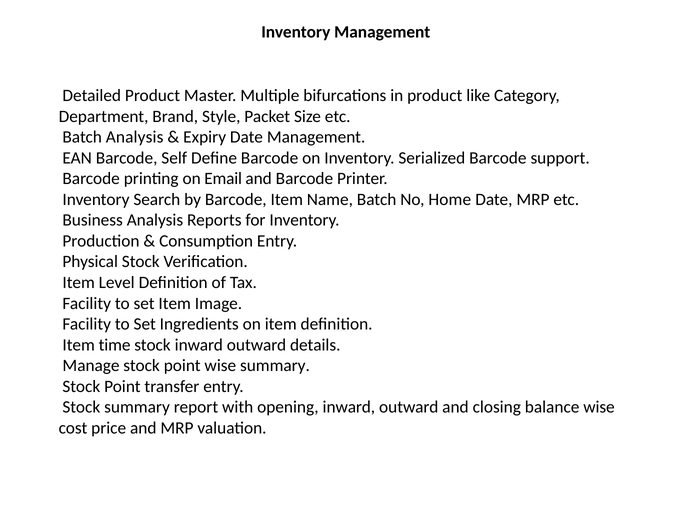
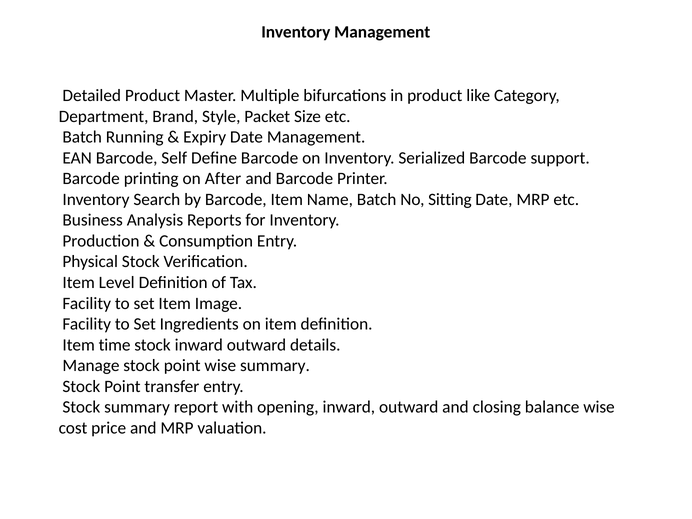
Batch Analysis: Analysis -> Running
Email: Email -> After
Home: Home -> Sitting
